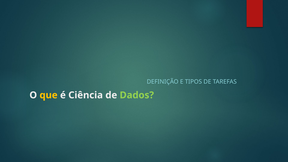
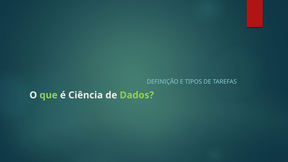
que colour: yellow -> light green
